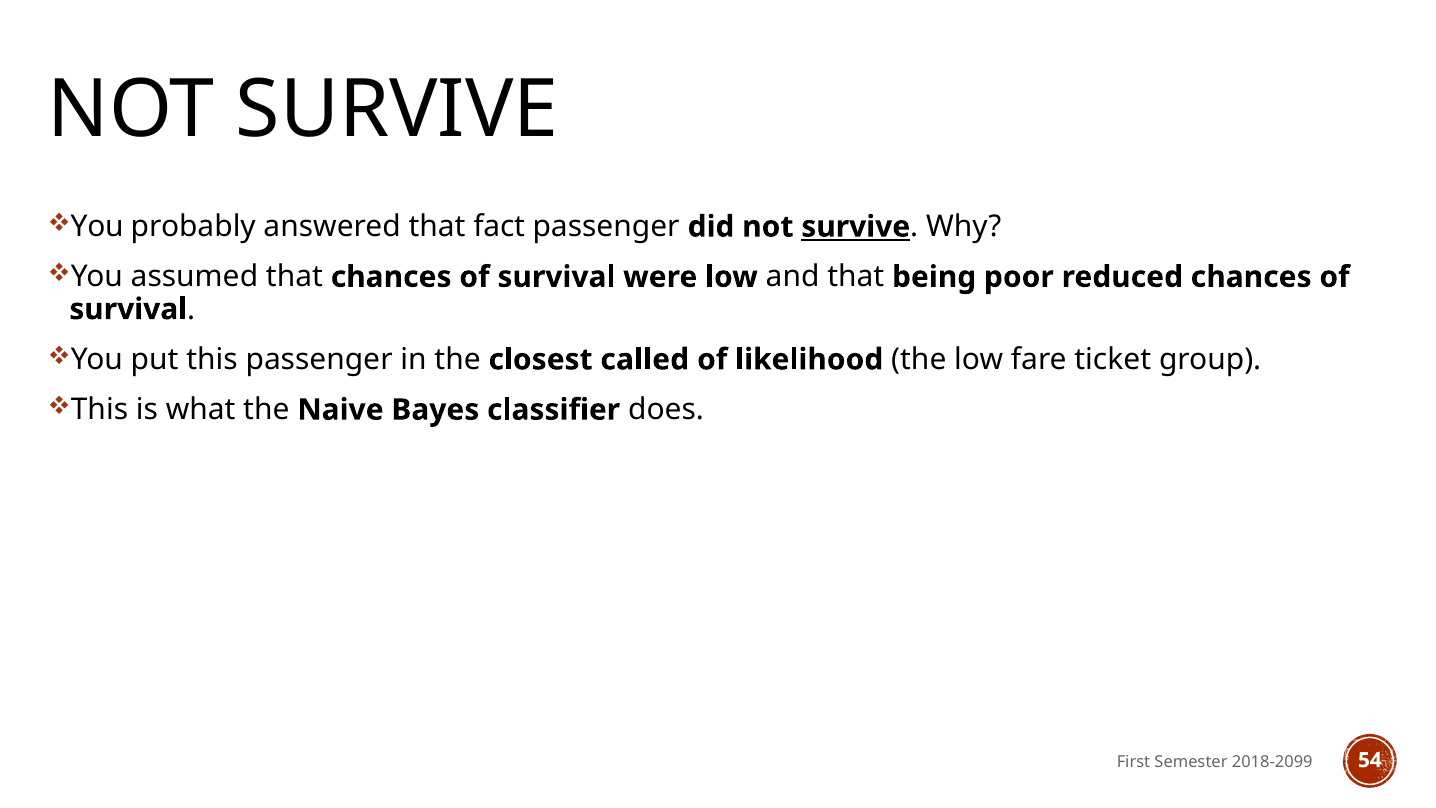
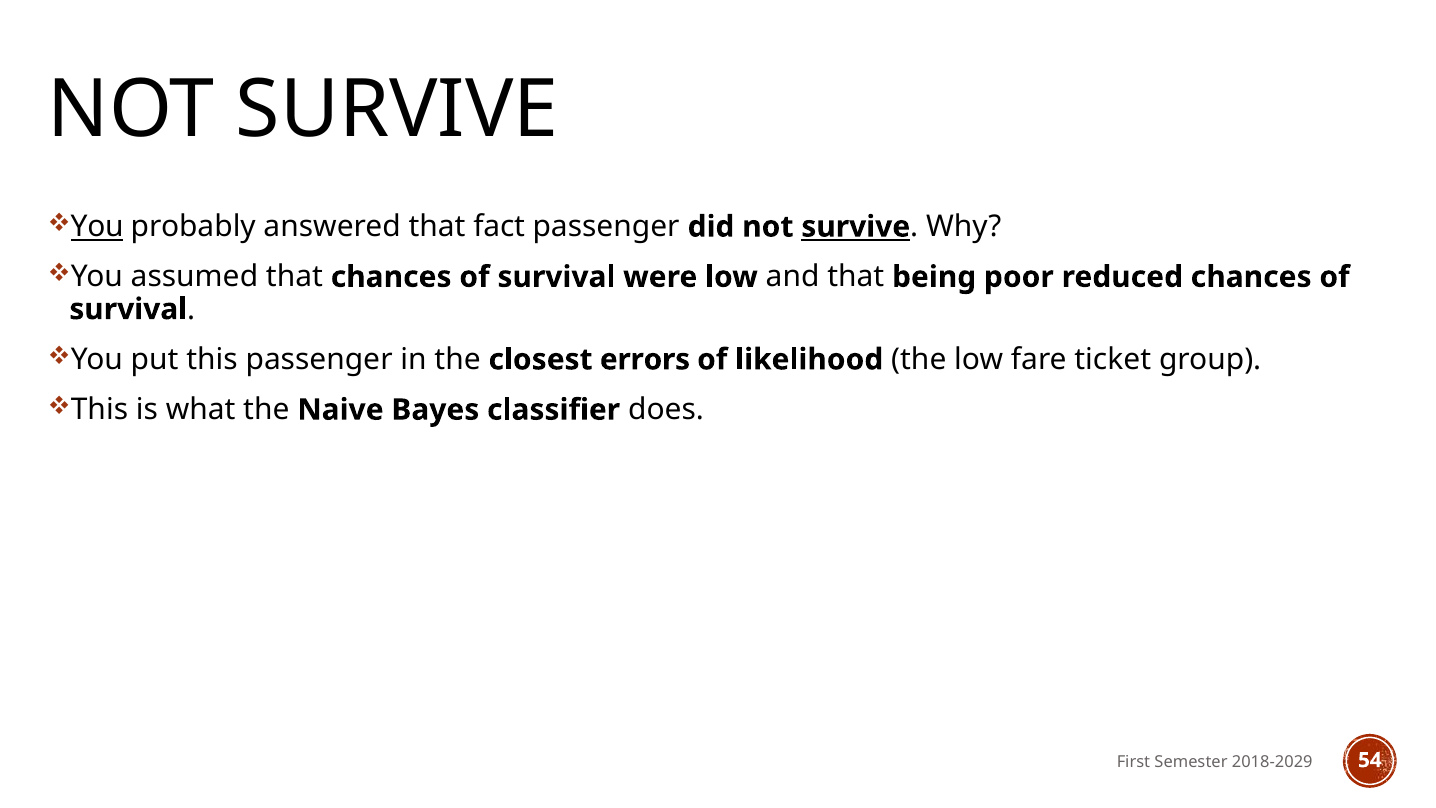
You at (97, 227) underline: none -> present
called: called -> errors
2018-2099: 2018-2099 -> 2018-2029
